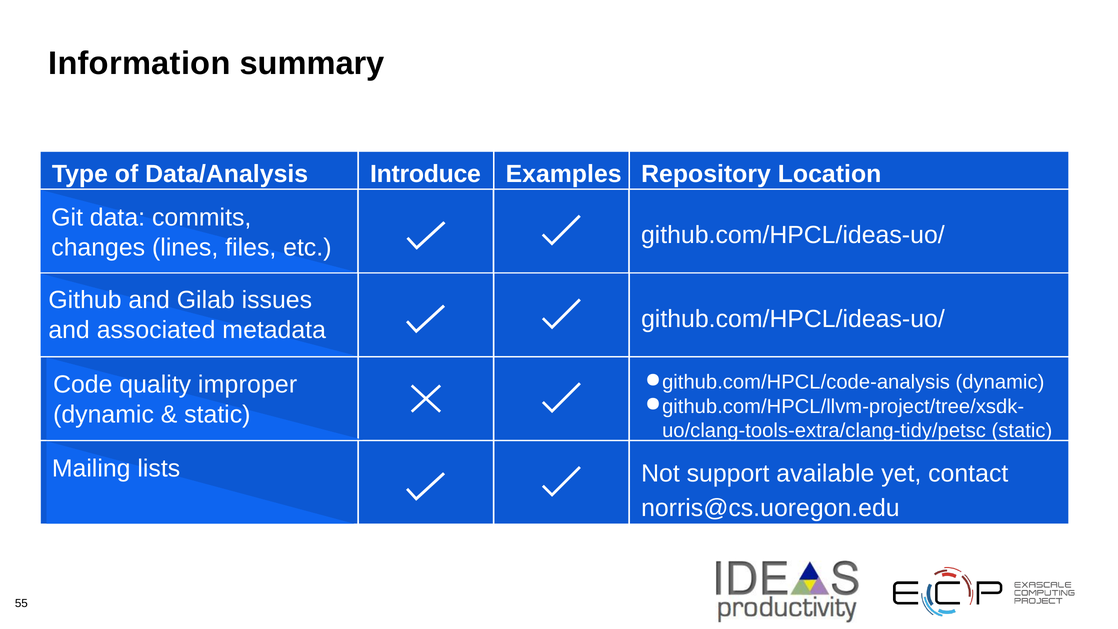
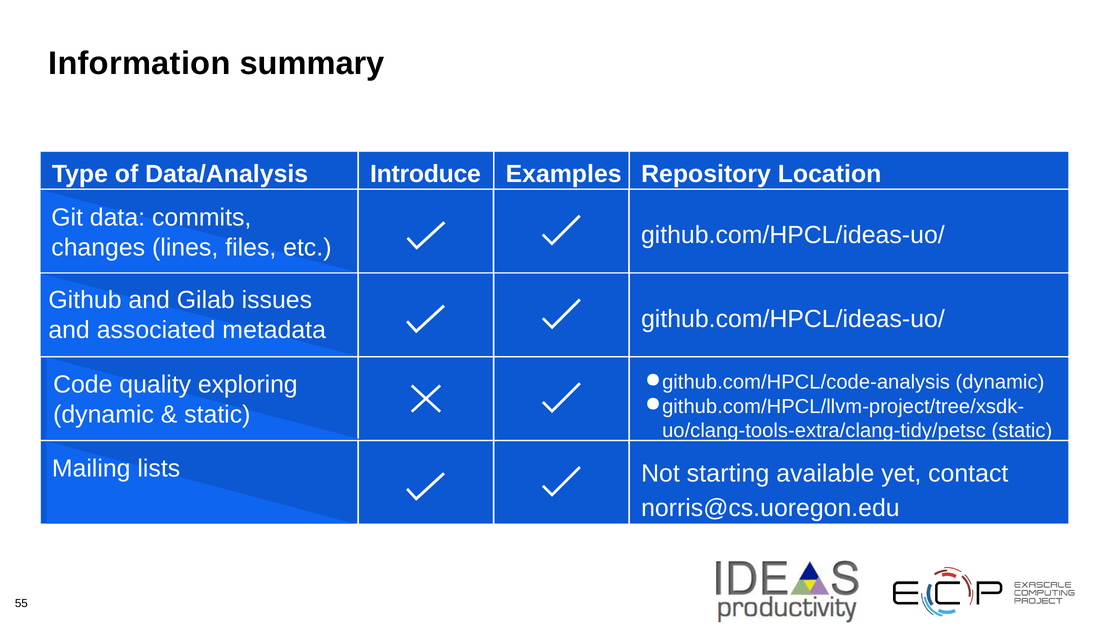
improper: improper -> exploring
support: support -> starting
